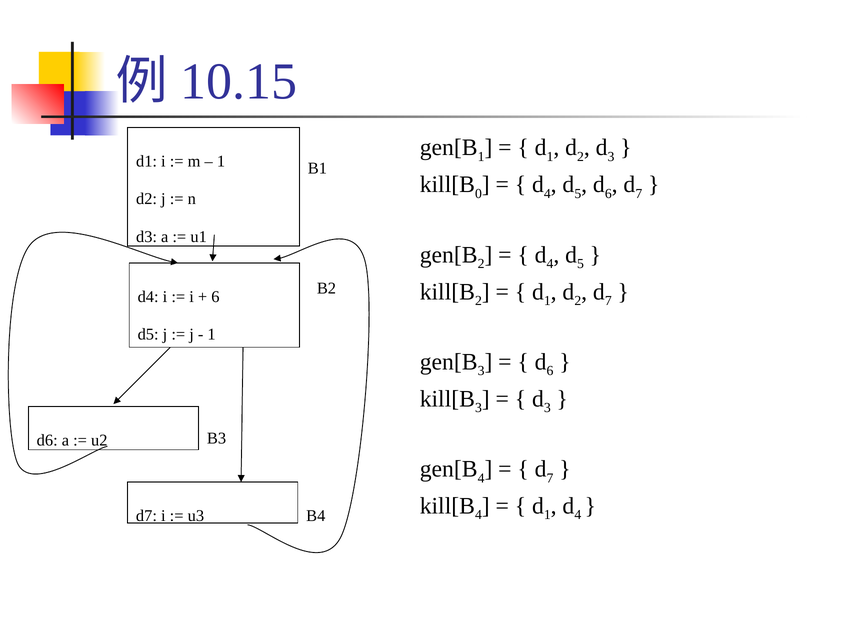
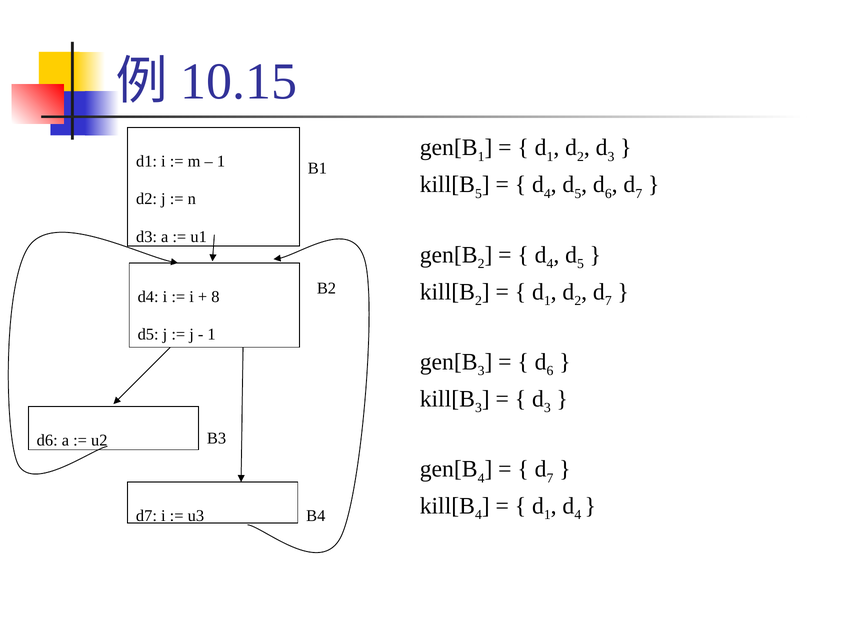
0 at (478, 194): 0 -> 5
6 at (215, 297): 6 -> 8
